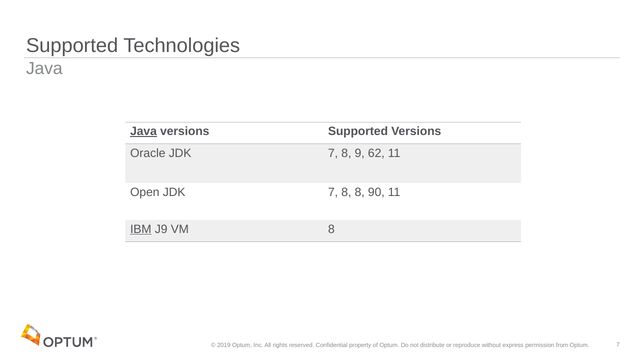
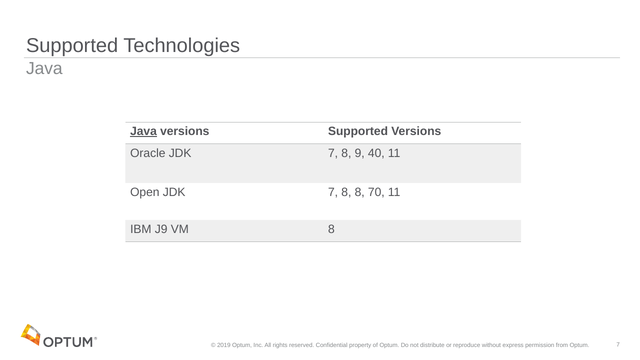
62: 62 -> 40
90: 90 -> 70
IBM underline: present -> none
